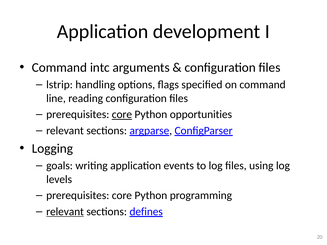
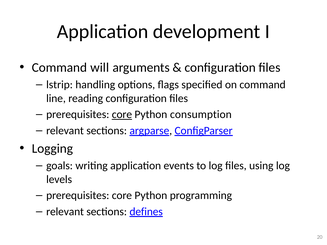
intc: intc -> will
opportunities: opportunities -> consumption
relevant at (65, 212) underline: present -> none
